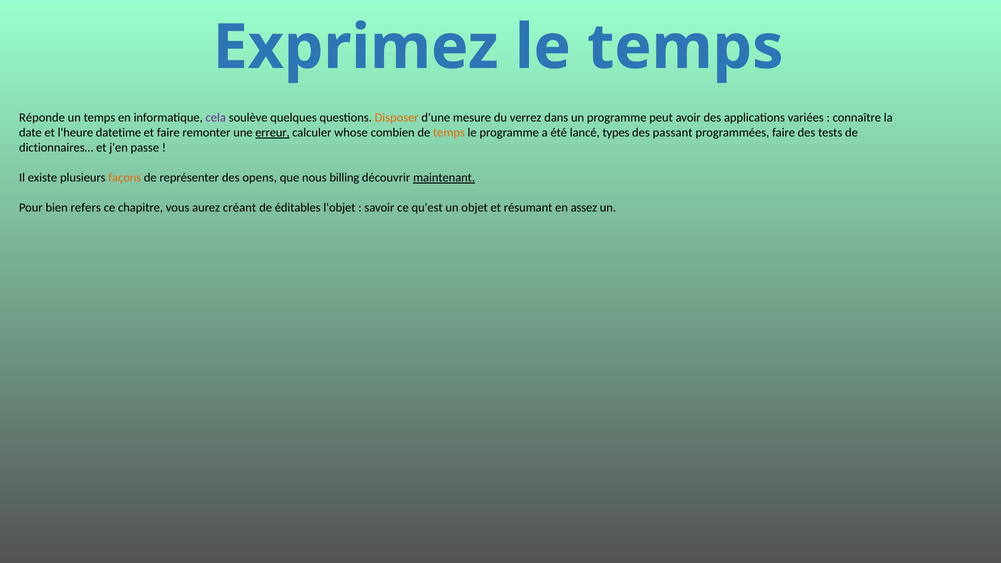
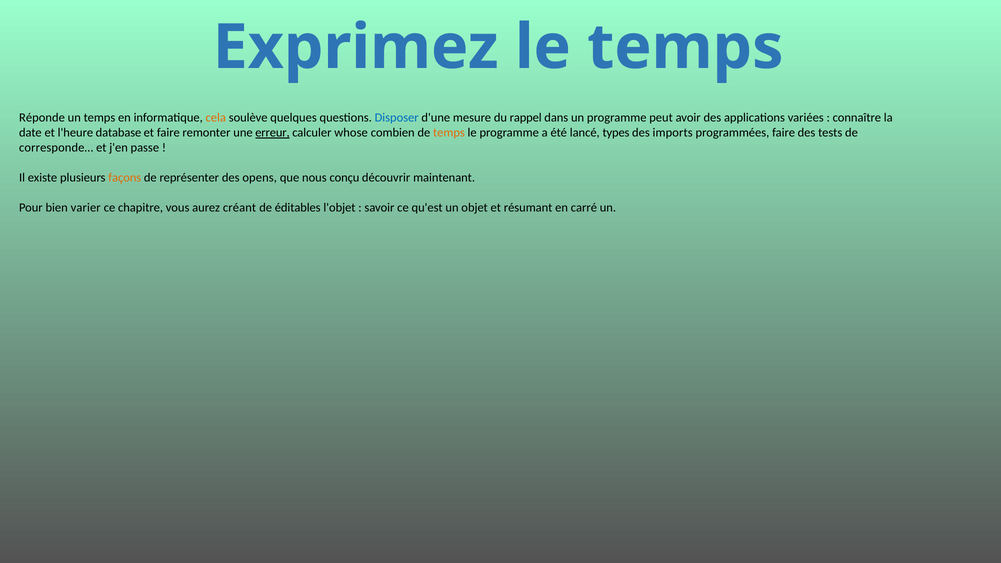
cela colour: purple -> orange
Disposer colour: orange -> blue
verrez: verrez -> rappel
datetime: datetime -> database
passant: passant -> imports
dictionnaires…: dictionnaires… -> corresponde…
billing: billing -> conçu
maintenant underline: present -> none
refers: refers -> varier
assez: assez -> carré
